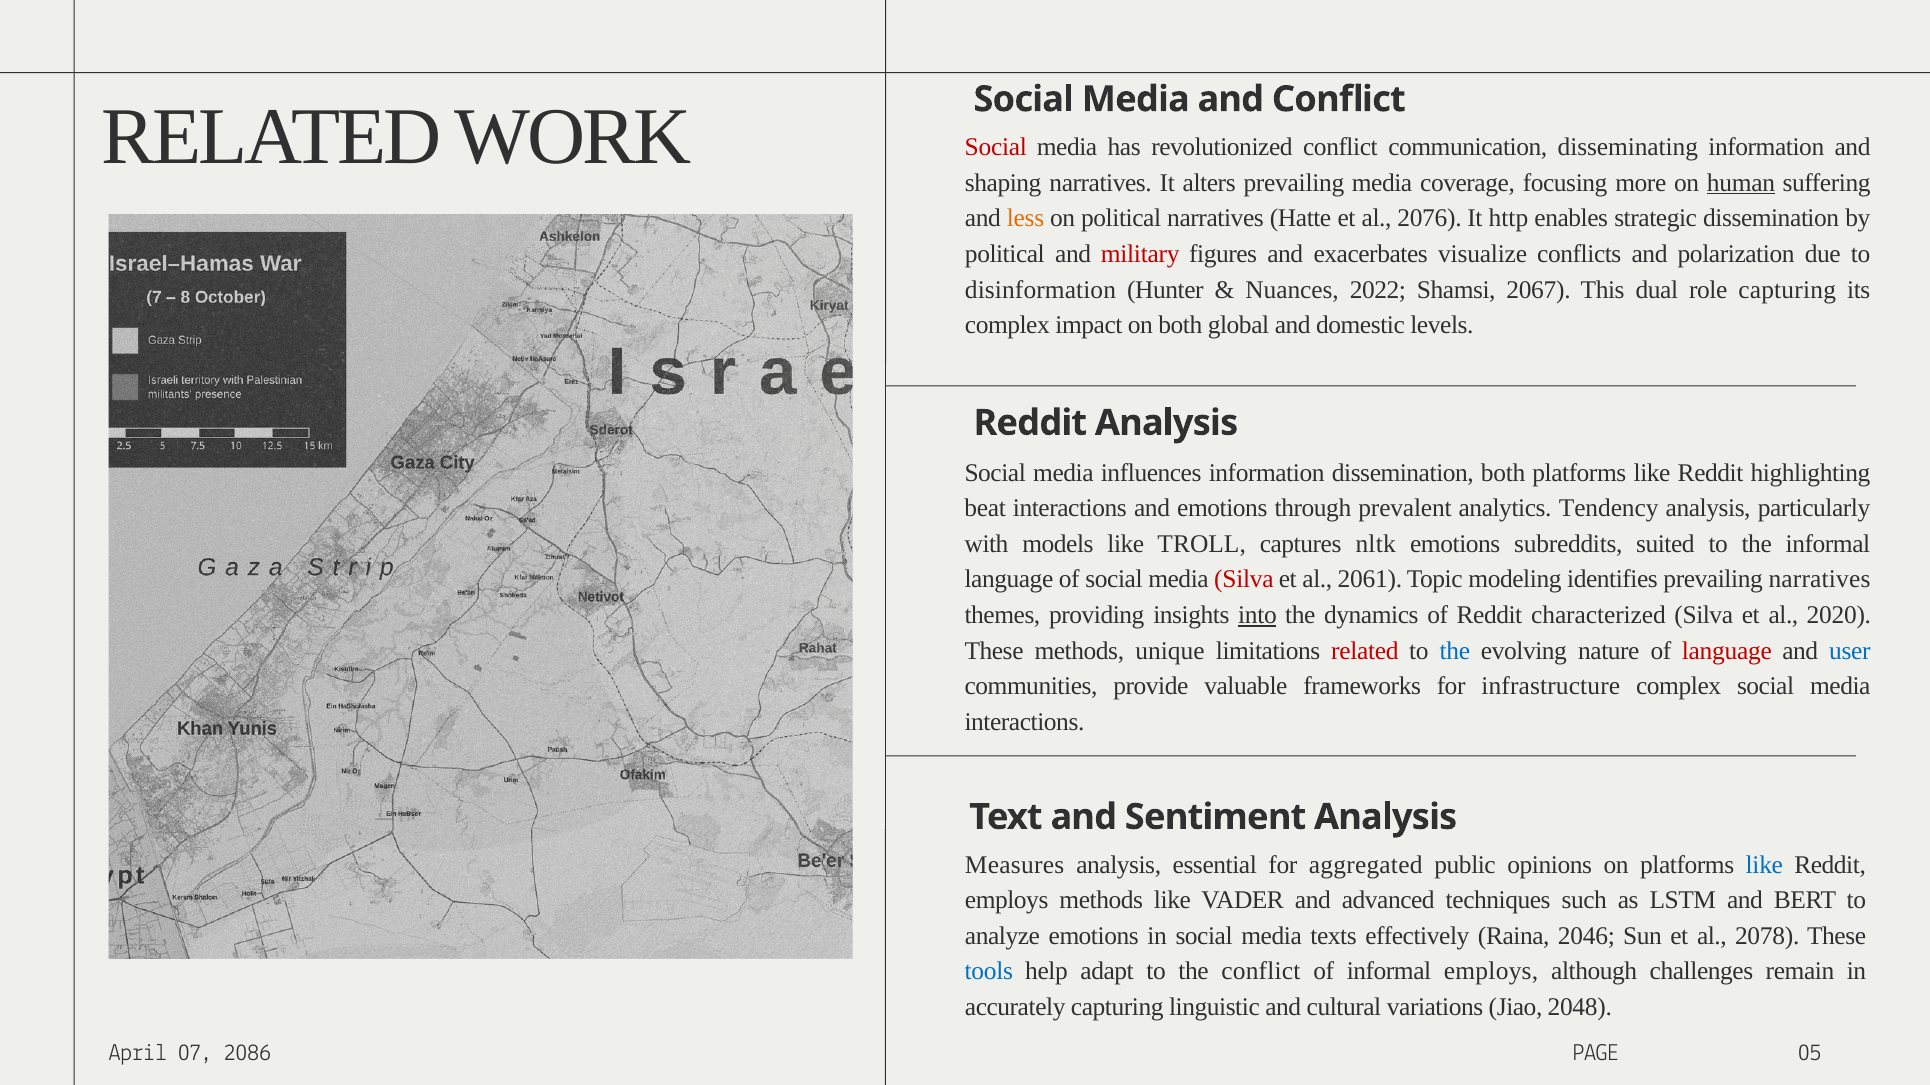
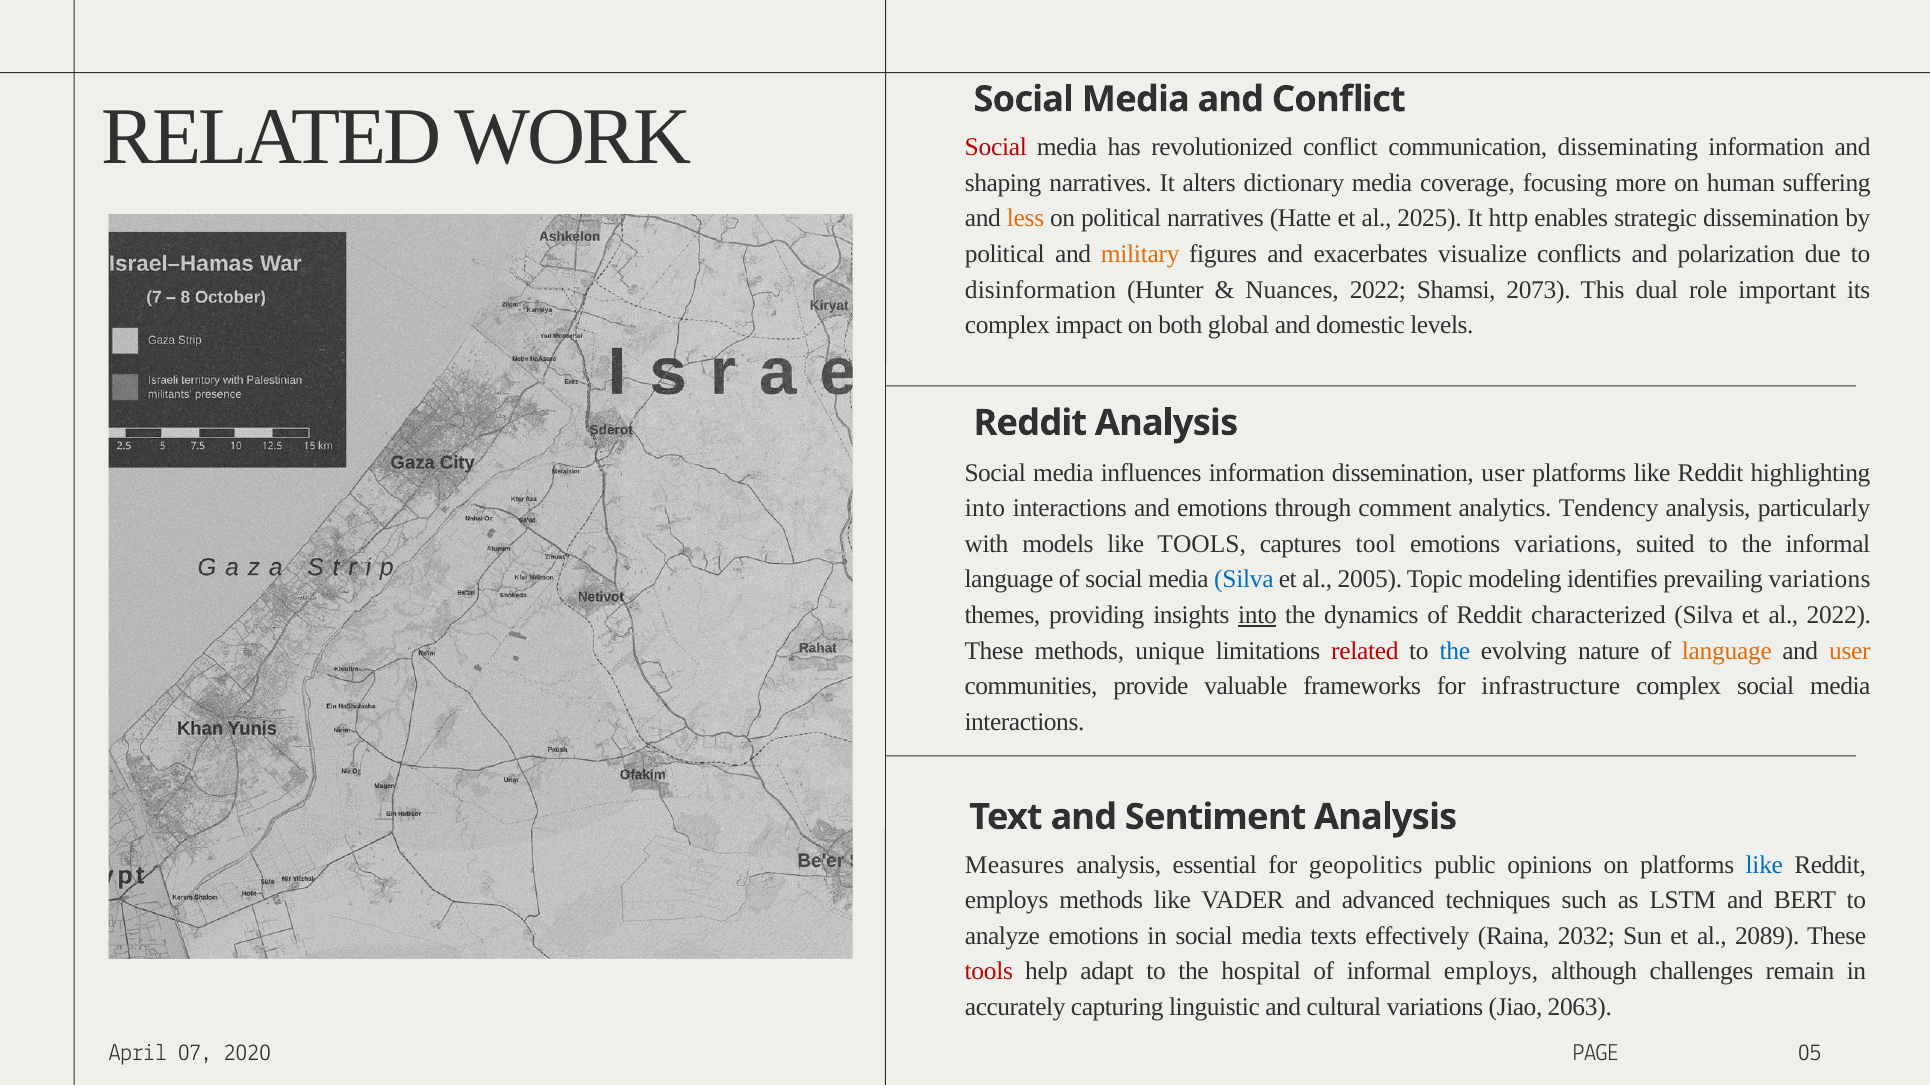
alters prevailing: prevailing -> dictionary
human underline: present -> none
2076: 2076 -> 2025
military colour: red -> orange
2067: 2067 -> 2073
role capturing: capturing -> important
dissemination both: both -> user
beat at (985, 509): beat -> into
prevalent: prevalent -> comment
like TROLL: TROLL -> TOOLS
nltk: nltk -> tool
emotions subreddits: subreddits -> variations
Silva at (1244, 580) colour: red -> blue
2061: 2061 -> 2005
prevailing narratives: narratives -> variations
al 2020: 2020 -> 2022
language at (1727, 651) colour: red -> orange
user at (1850, 651) colour: blue -> orange
aggregated: aggregated -> geopolitics
2046: 2046 -> 2032
2078: 2078 -> 2089
tools at (989, 972) colour: blue -> red
the conflict: conflict -> hospital
2048: 2048 -> 2063
2086: 2086 -> 2020
